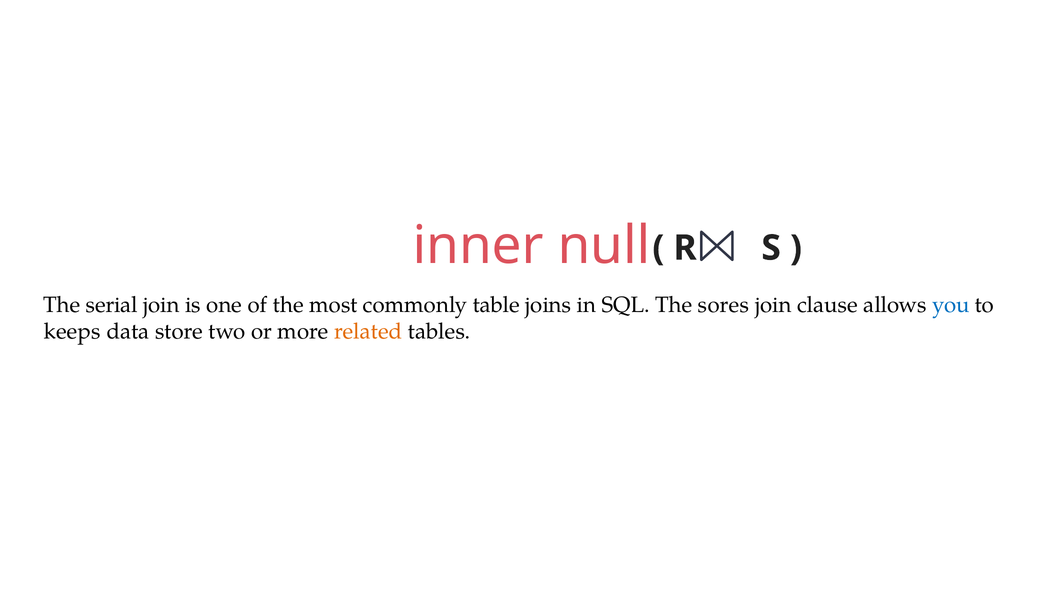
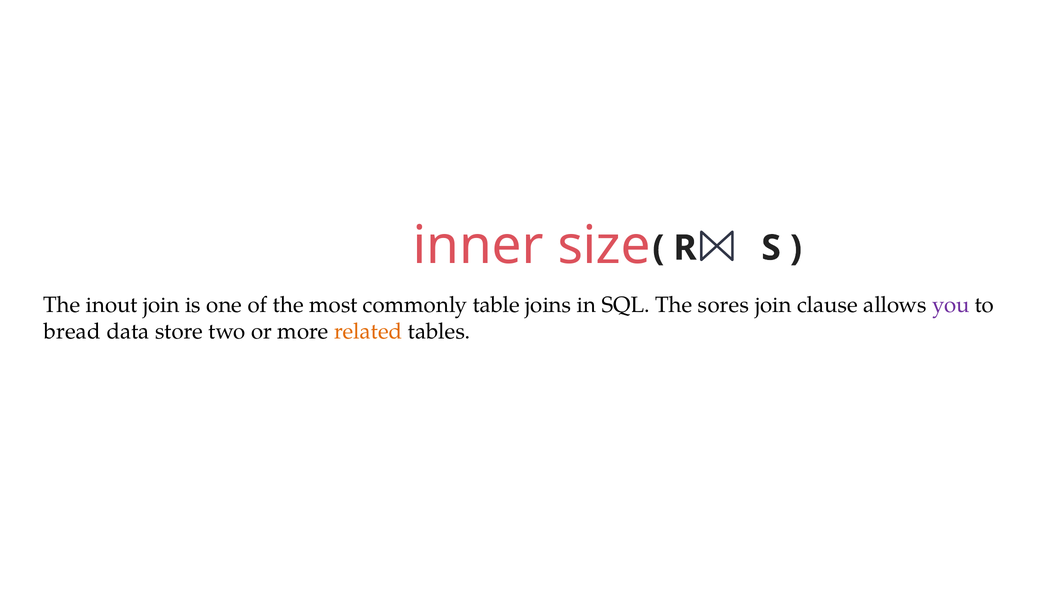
null: null -> size
serial: serial -> inout
you colour: blue -> purple
keeps: keeps -> bread
